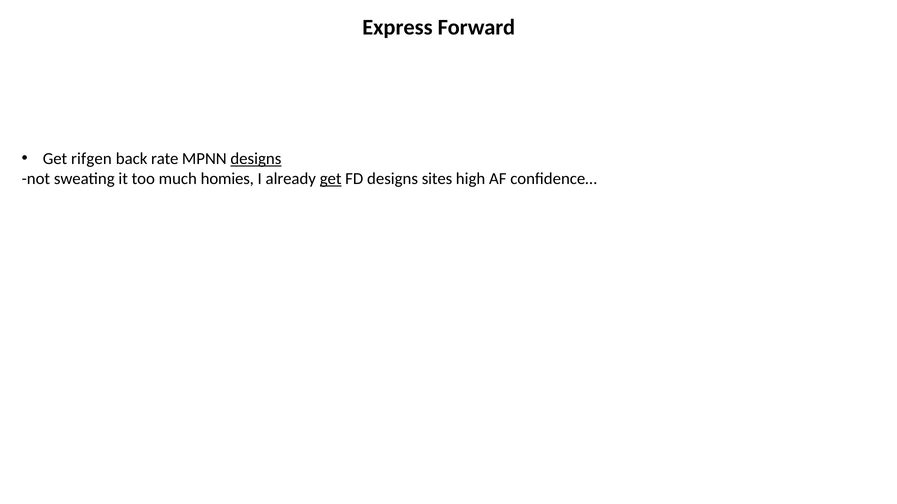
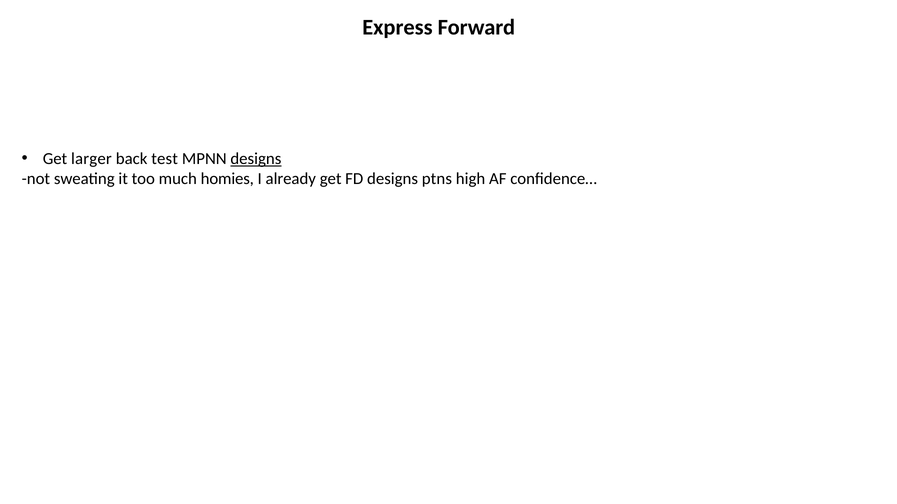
rifgen: rifgen -> larger
rate: rate -> test
get at (331, 179) underline: present -> none
sites: sites -> ptns
